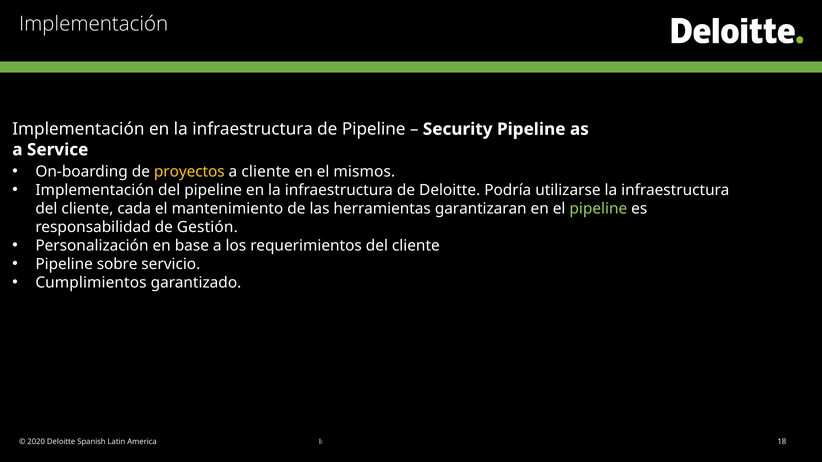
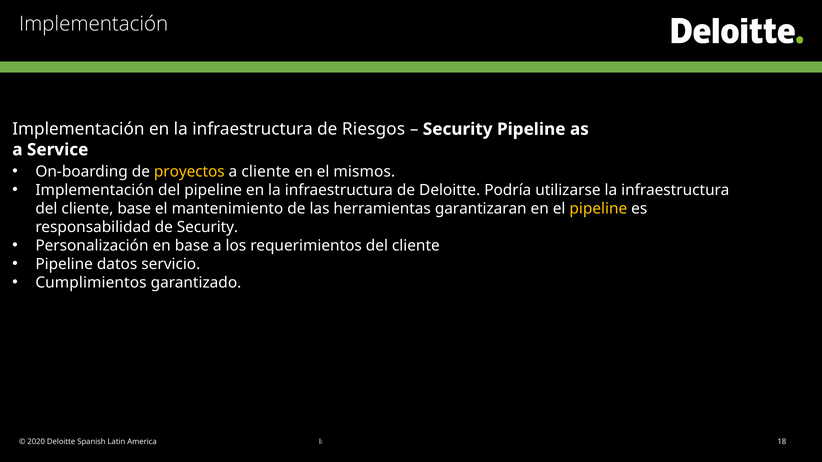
de Pipeline: Pipeline -> Riesgos
cliente cada: cada -> base
pipeline at (598, 209) colour: light green -> yellow
de Gestión: Gestión -> Security
sobre: sobre -> datos
